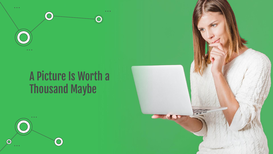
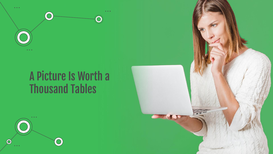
Maybe: Maybe -> Tables
